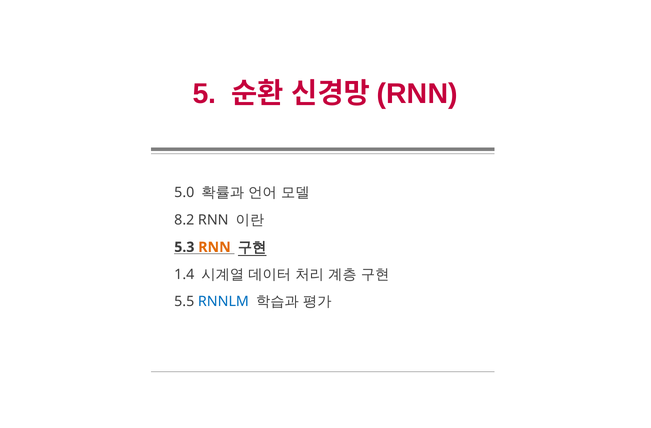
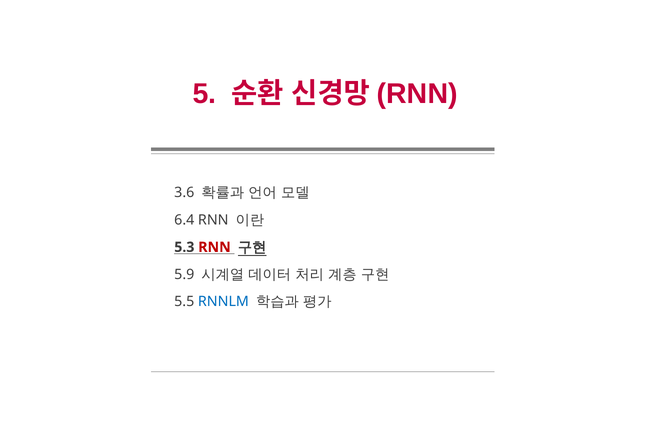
5.0: 5.0 -> 3.6
8.2: 8.2 -> 6.4
RNN at (214, 247) colour: orange -> red
1.4: 1.4 -> 5.9
